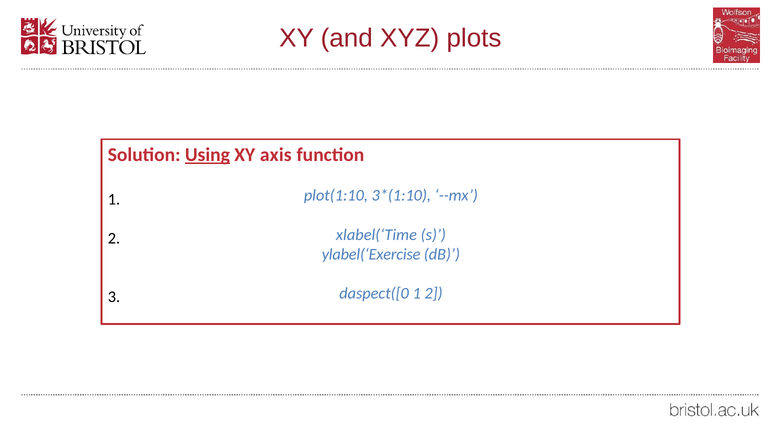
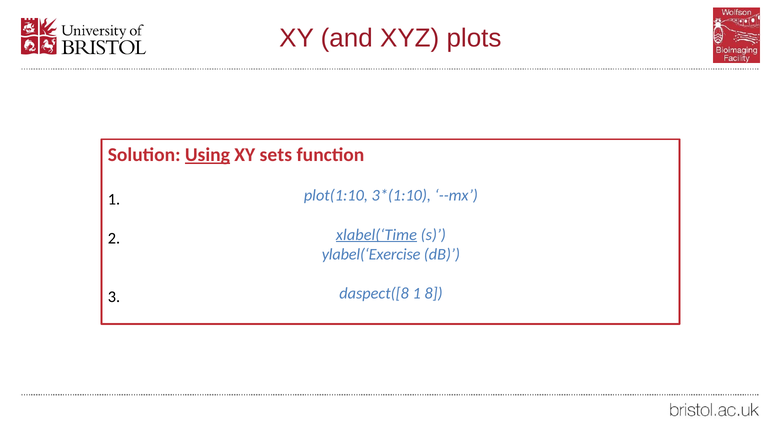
axis: axis -> sets
xlabel(‘Time underline: none -> present
daspect([0: daspect([0 -> daspect([8
2 at (434, 293): 2 -> 8
